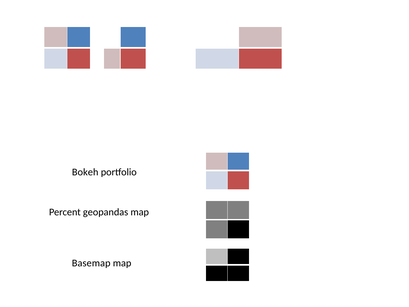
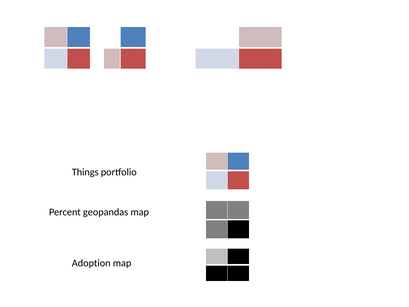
Bokeh: Bokeh -> Things
Basemap: Basemap -> Adoption
